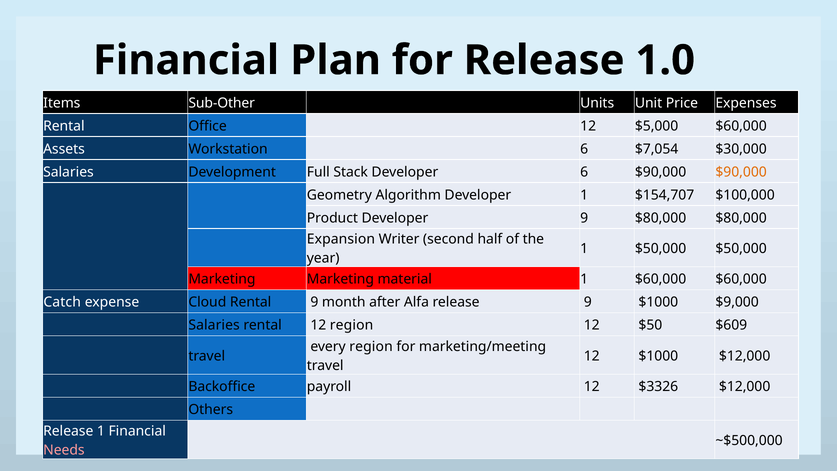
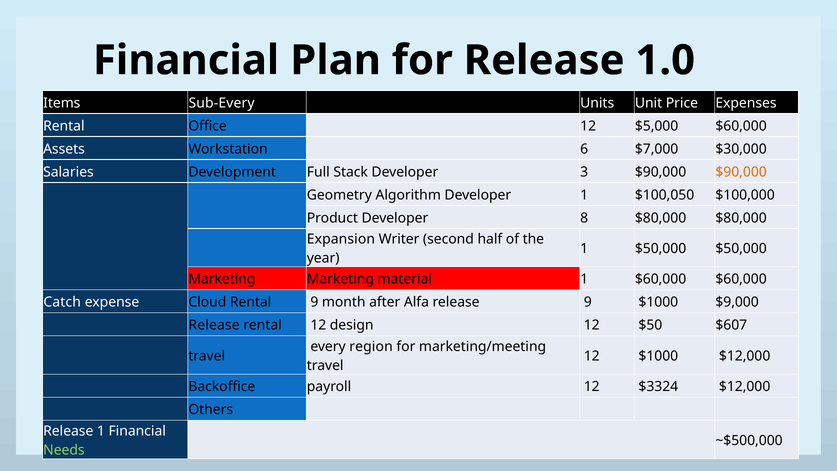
Sub-Other: Sub-Other -> Sub-Every
$7,054: $7,054 -> $7,000
Developer 6: 6 -> 3
$154,707: $154,707 -> $100,050
Developer 9: 9 -> 8
Salaries at (214, 325): Salaries -> Release
12 region: region -> design
$609: $609 -> $607
$3326: $3326 -> $3324
Needs colour: pink -> light green
